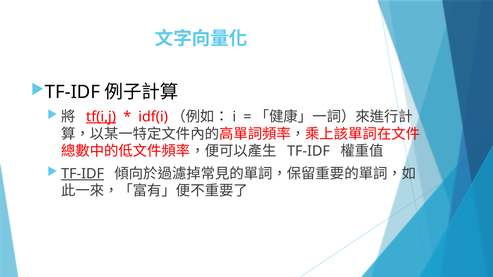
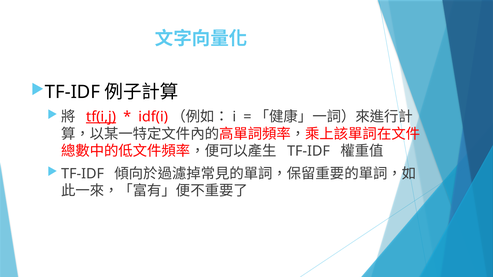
TF-IDF at (83, 174) underline: present -> none
